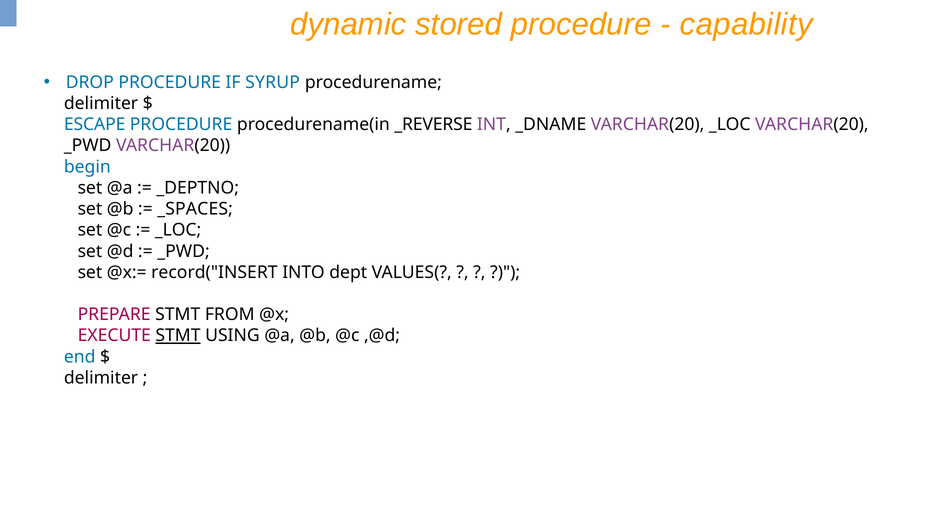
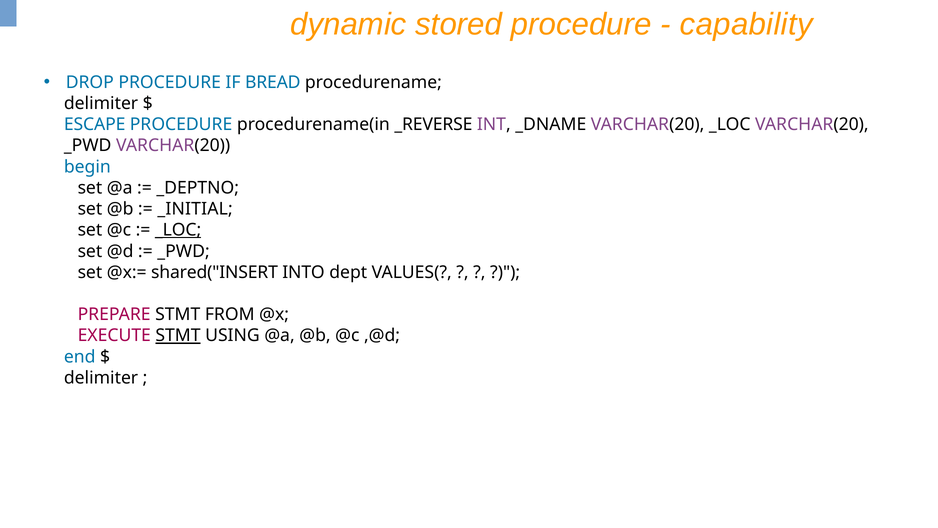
SYRUP: SYRUP -> BREAD
_SPACES: _SPACES -> _INITIAL
_LOC at (178, 230) underline: none -> present
record("INSERT: record("INSERT -> shared("INSERT
